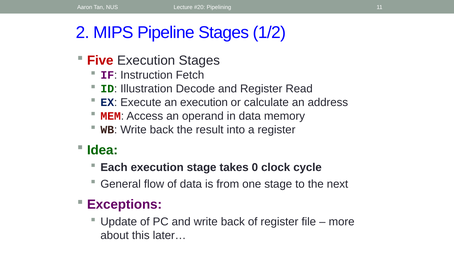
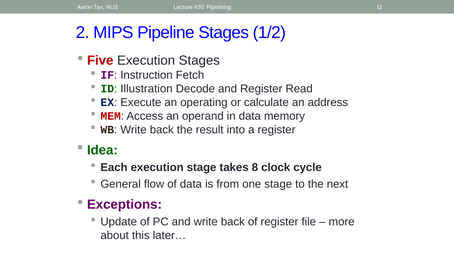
an execution: execution -> operating
0: 0 -> 8
